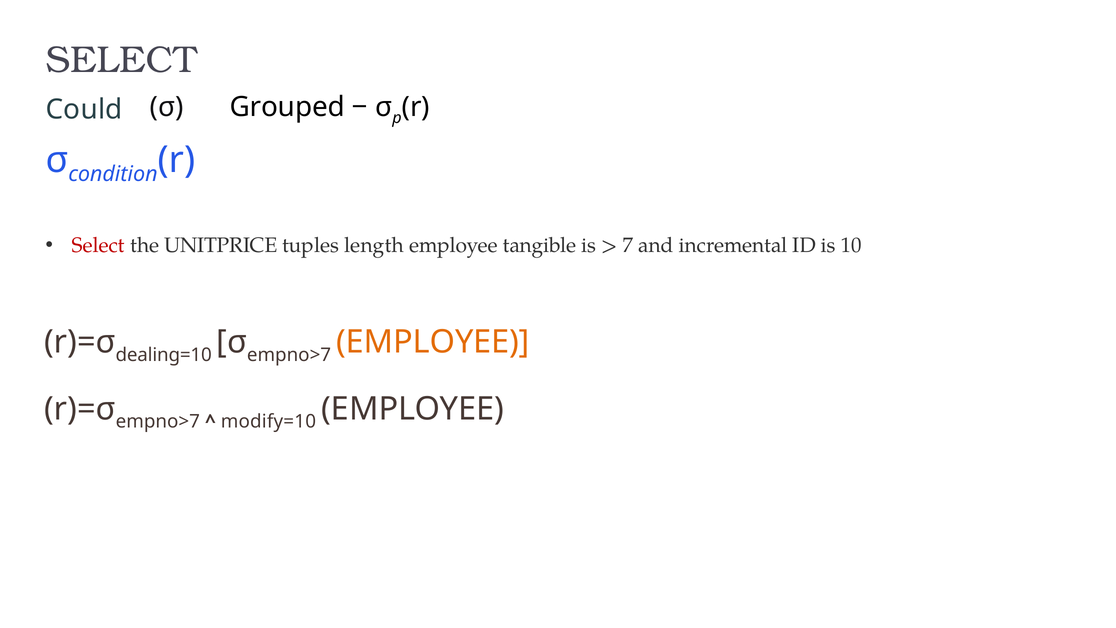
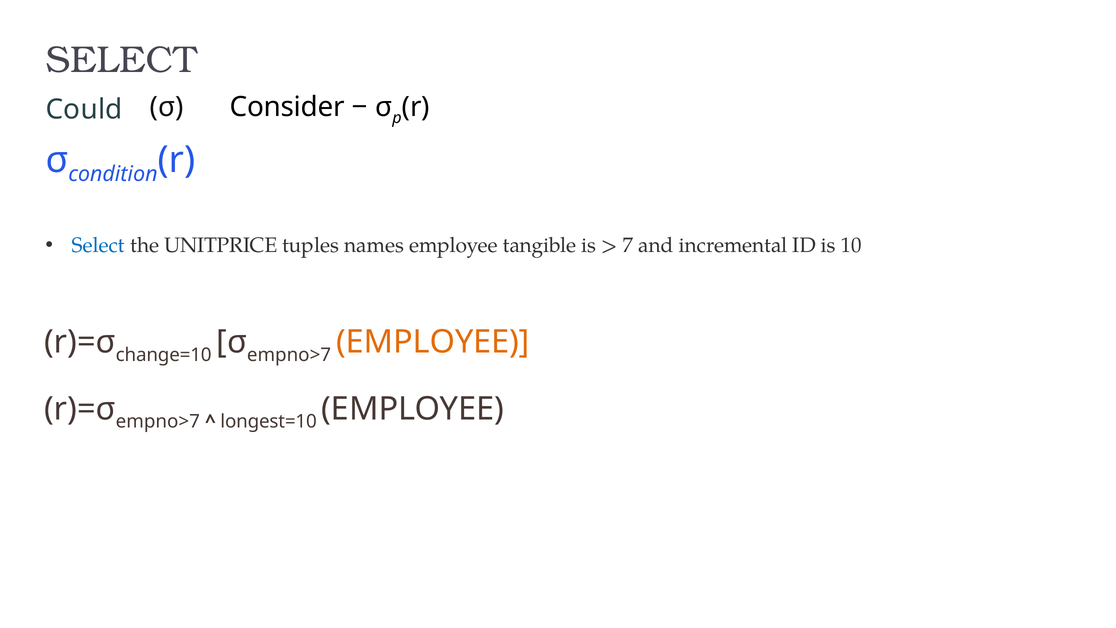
Grouped: Grouped -> Consider
Select at (98, 245) colour: red -> blue
length: length -> names
dealing=10: dealing=10 -> change=10
modify=10: modify=10 -> longest=10
